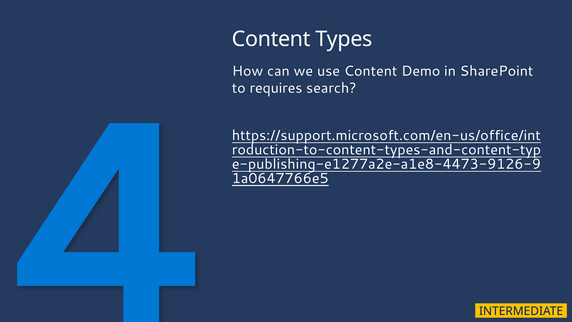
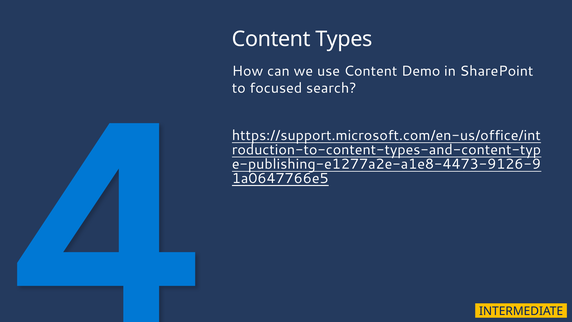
requires: requires -> focused
